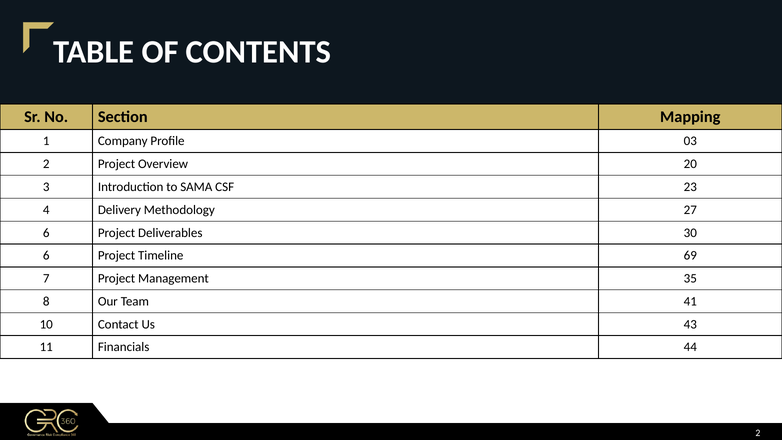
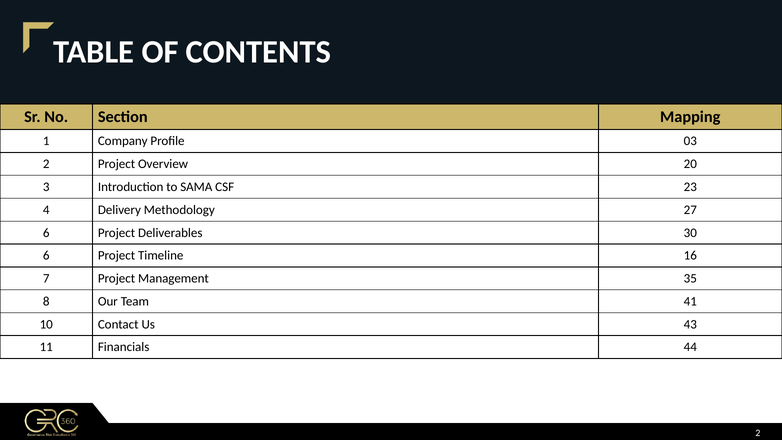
69: 69 -> 16
